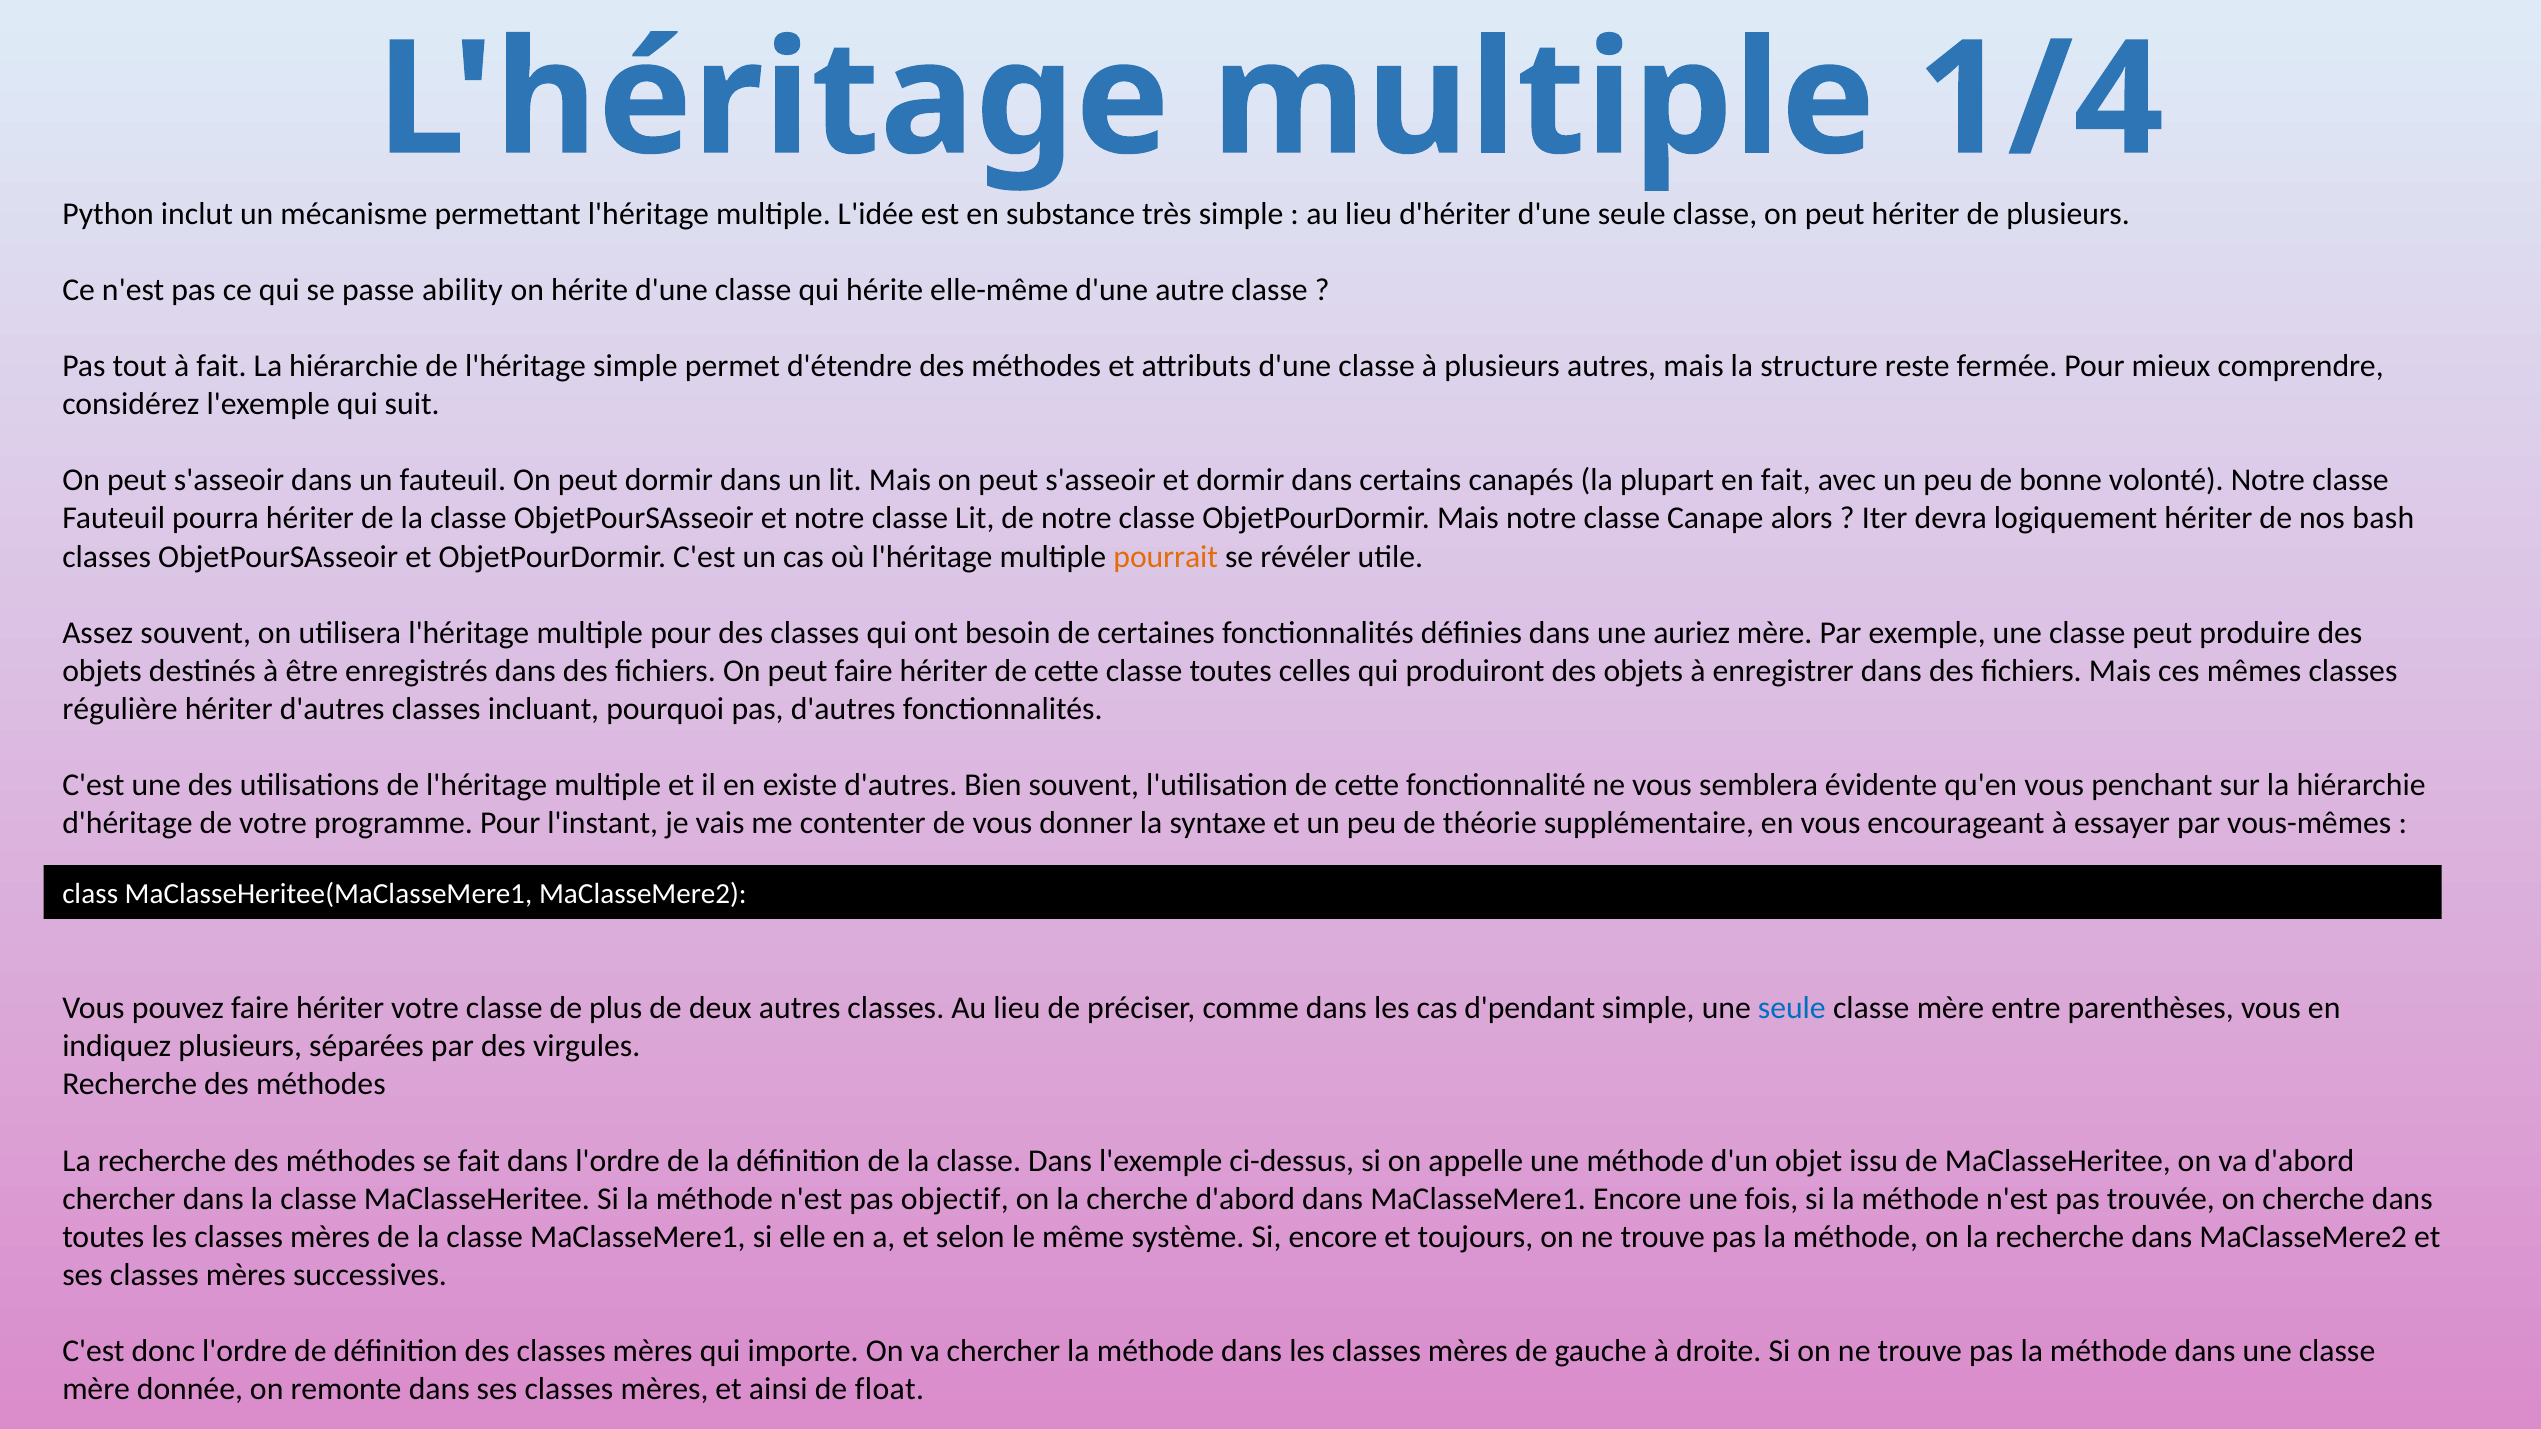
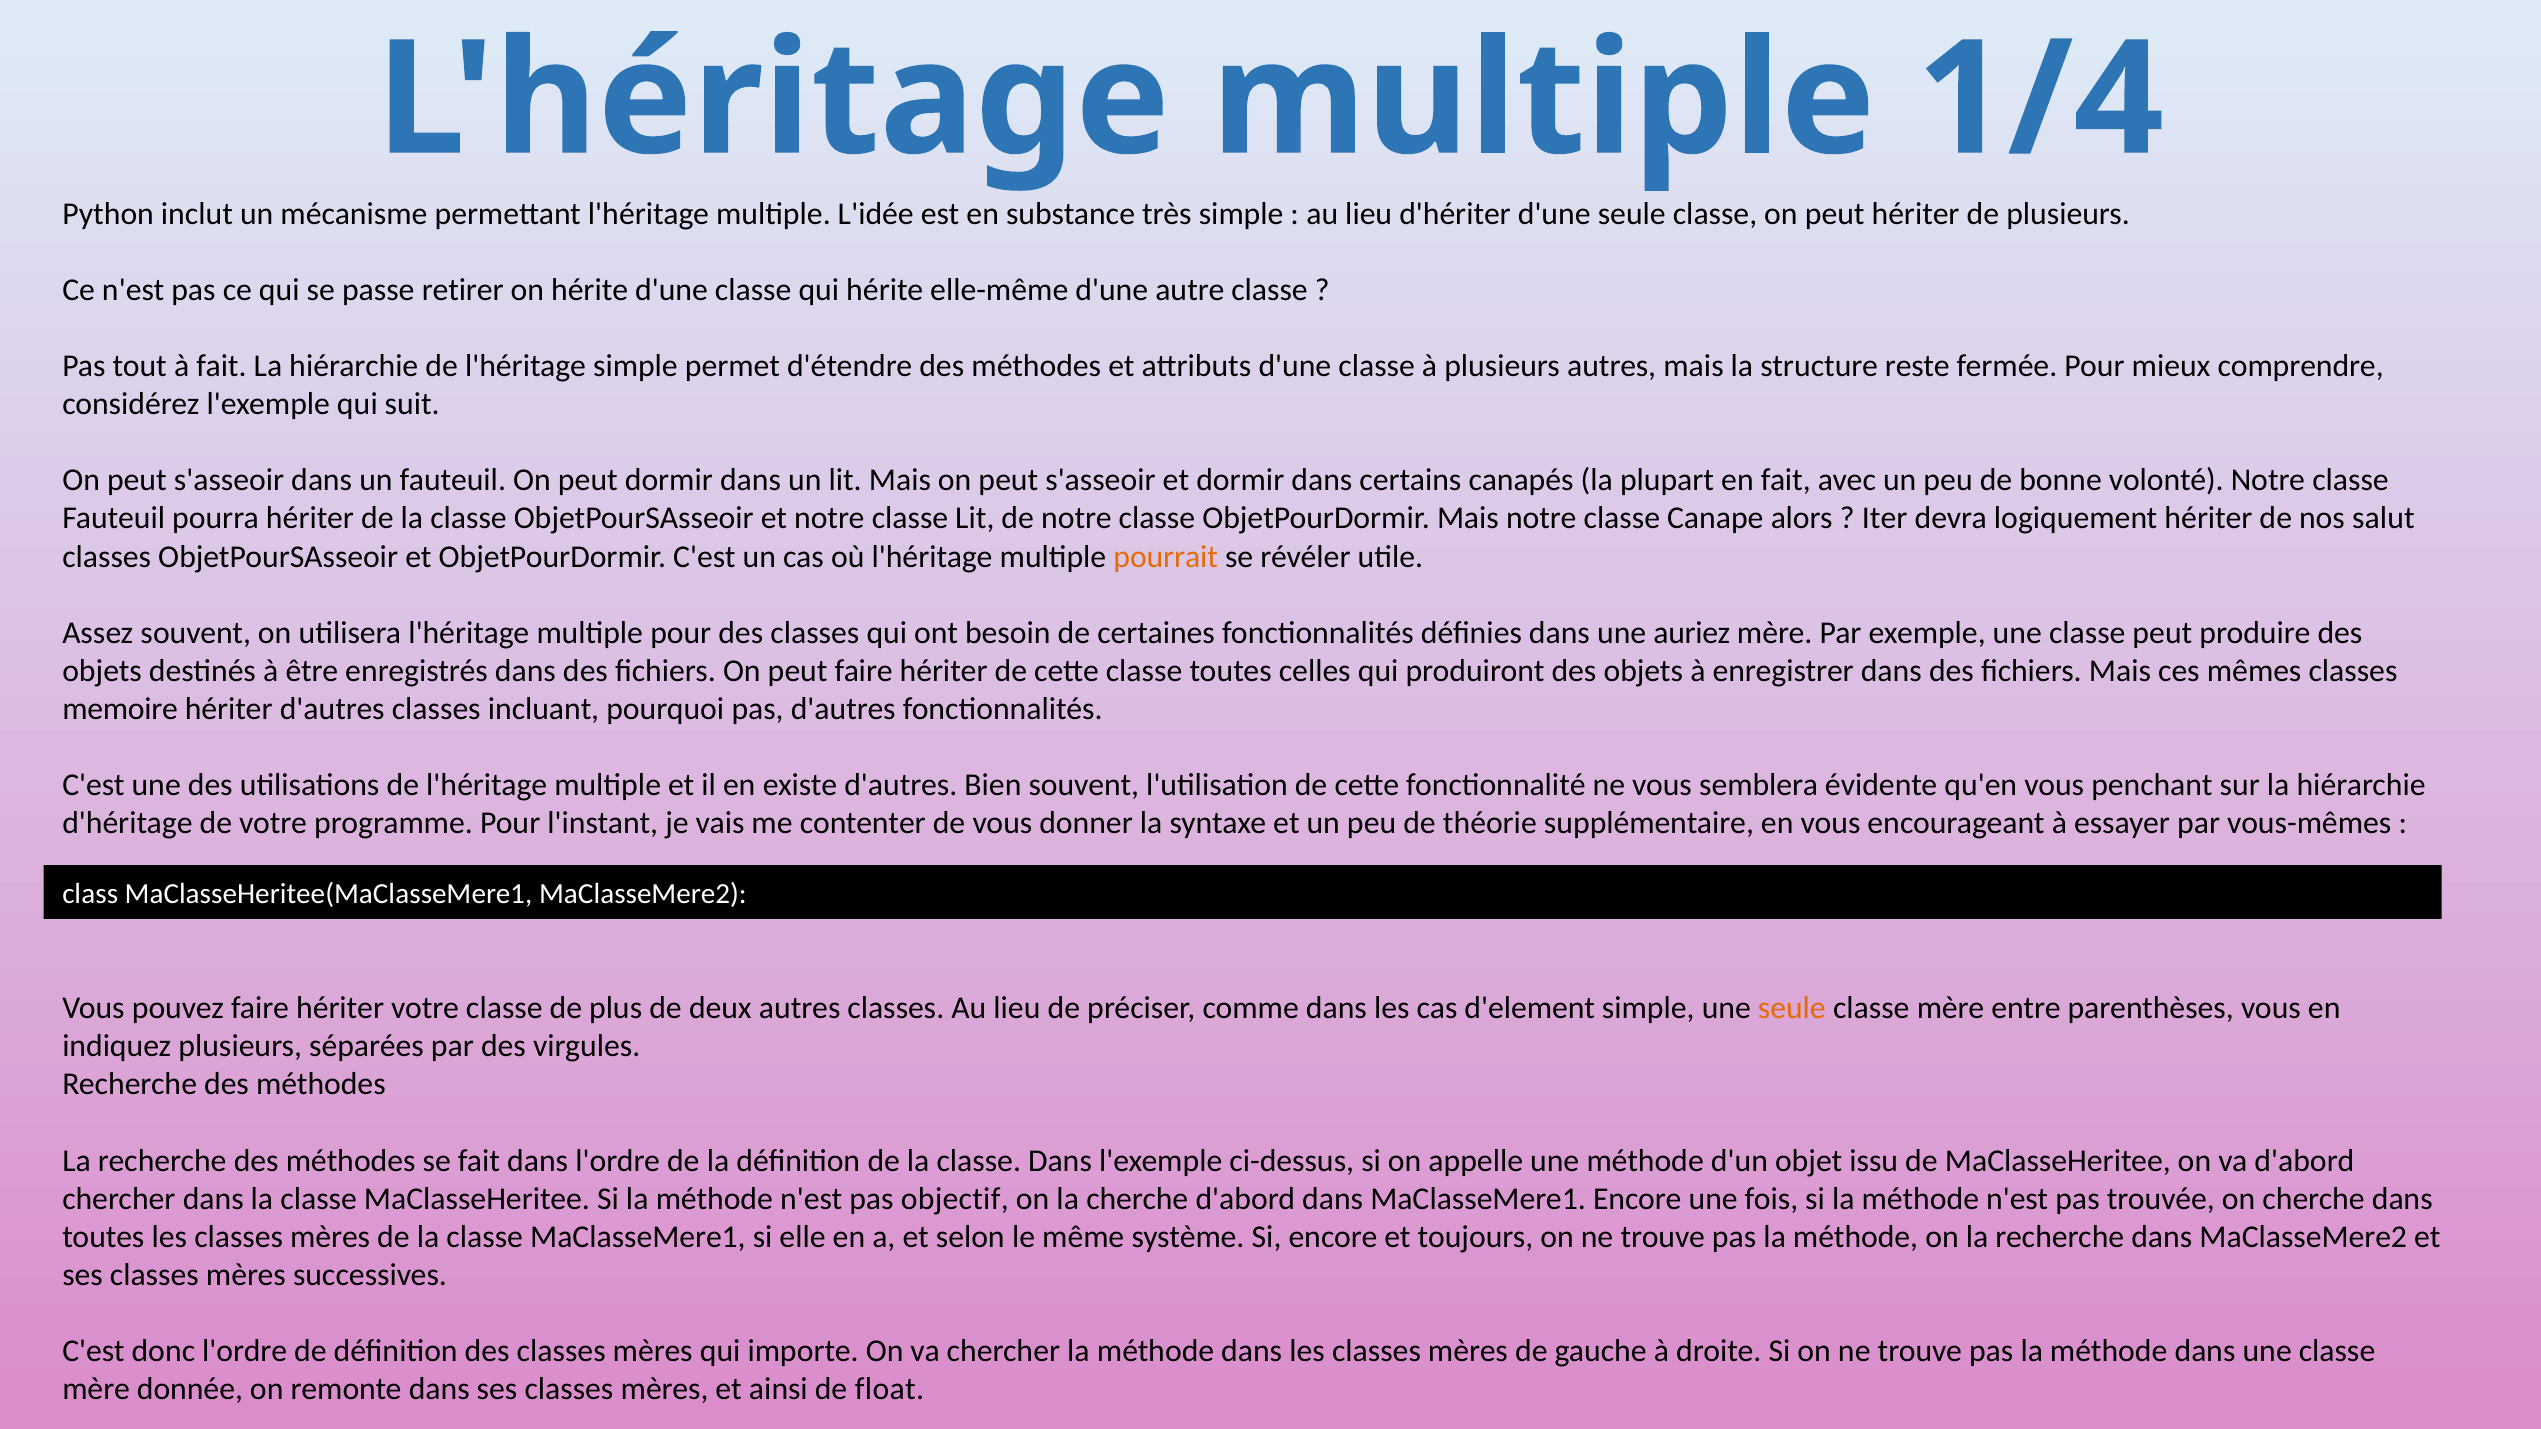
ability: ability -> retirer
bash: bash -> salut
régulière: régulière -> memoire
d'pendant: d'pendant -> d'element
seule at (1792, 1008) colour: blue -> orange
